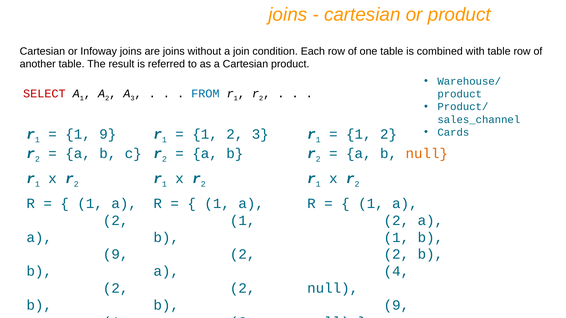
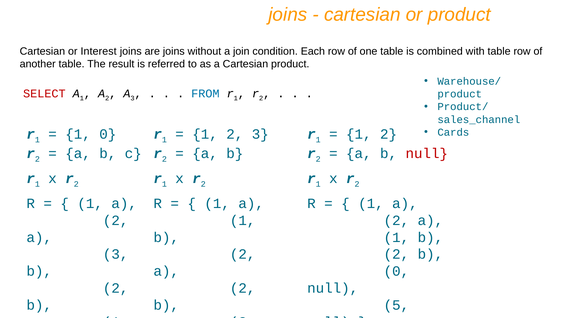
Infoway: Infoway -> Interest
1 9: 9 -> 0
null at (427, 154) colour: orange -> red
9 at (116, 255): 9 -> 3
4 at (396, 272): 4 -> 0
9 at (396, 306): 9 -> 5
